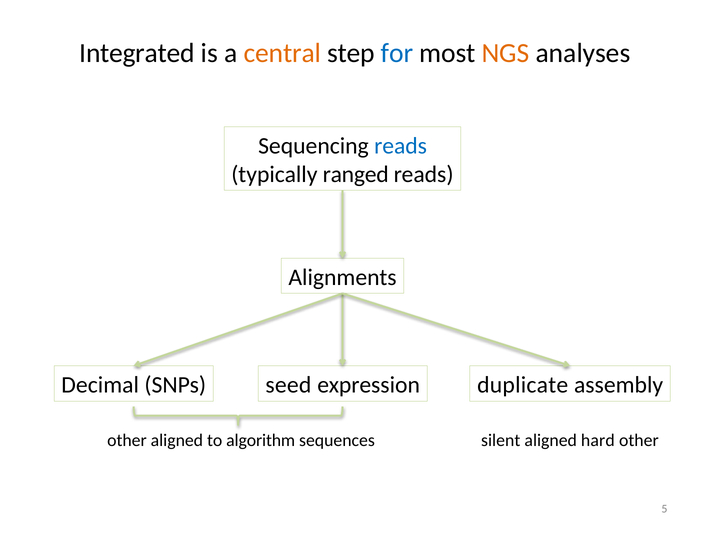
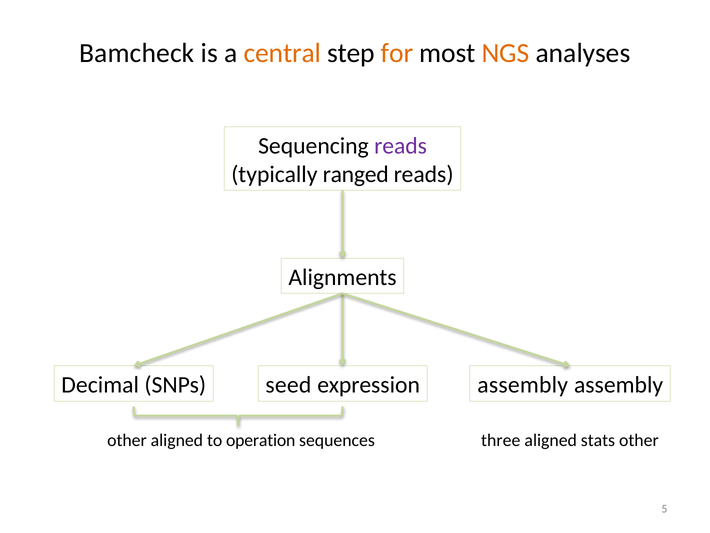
Integrated: Integrated -> Bamcheck
for colour: blue -> orange
reads at (401, 146) colour: blue -> purple
expression duplicate: duplicate -> assembly
algorithm: algorithm -> operation
silent: silent -> three
hard: hard -> stats
